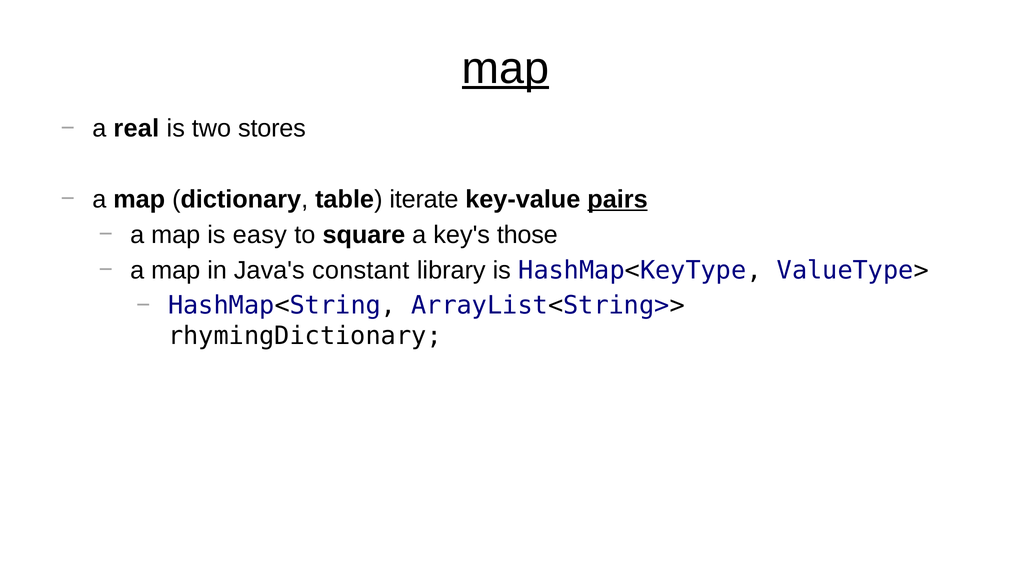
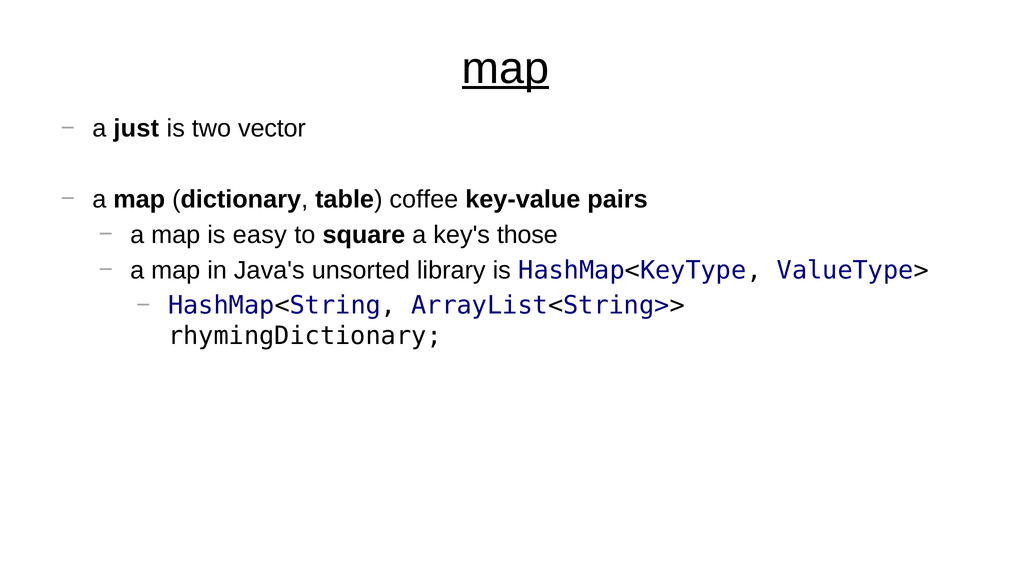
real: real -> just
stores: stores -> vector
iterate: iterate -> coffee
pairs underline: present -> none
constant: constant -> unsorted
